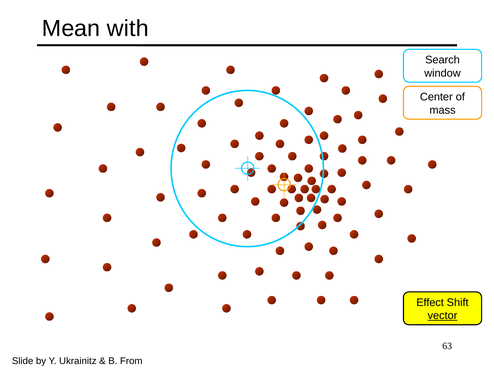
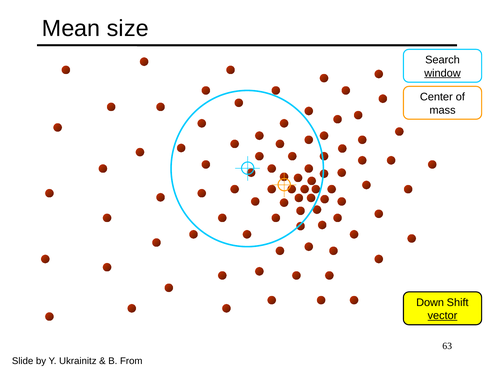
with: with -> size
window underline: none -> present
Effect: Effect -> Down
